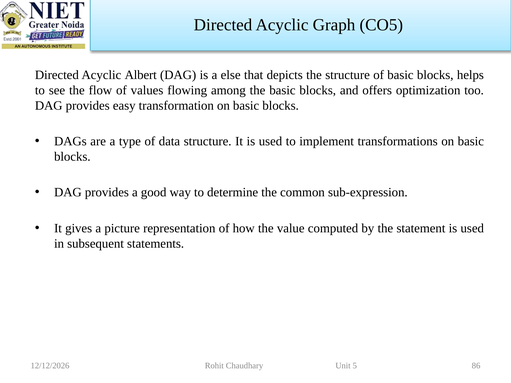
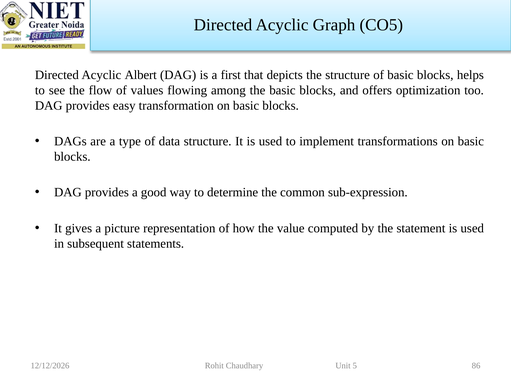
else: else -> first
